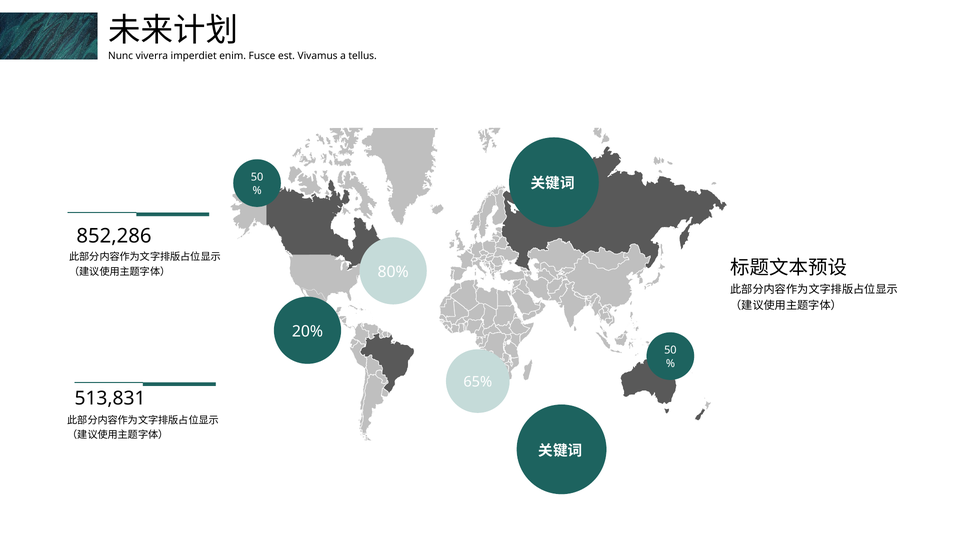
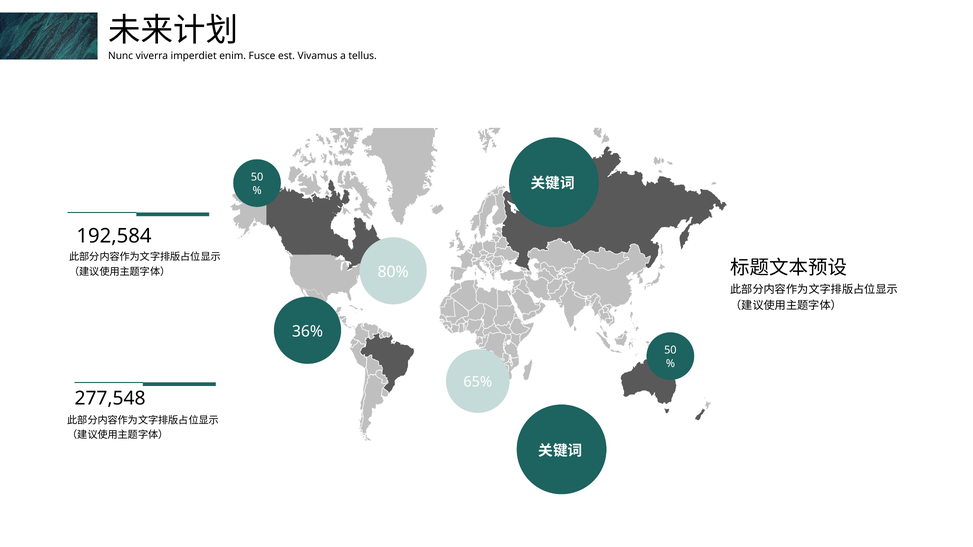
852,286: 852,286 -> 192,584
20%: 20% -> 36%
513,831: 513,831 -> 277,548
